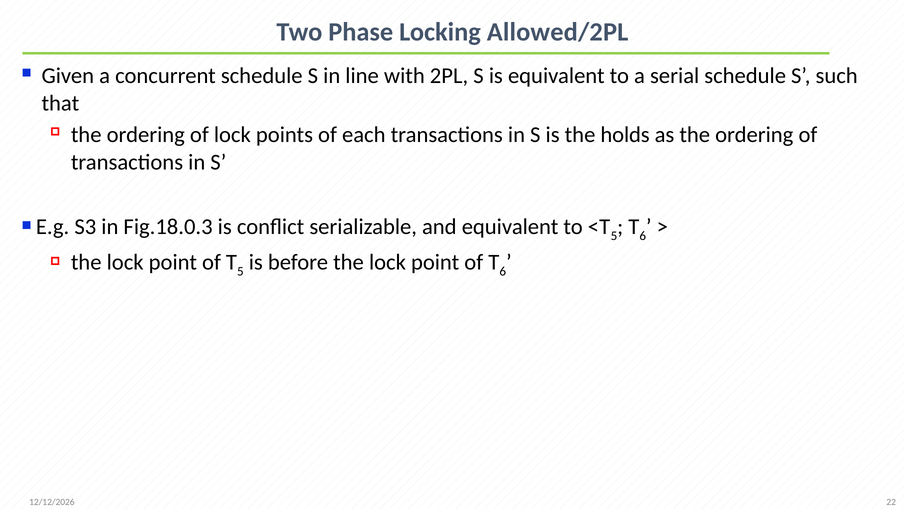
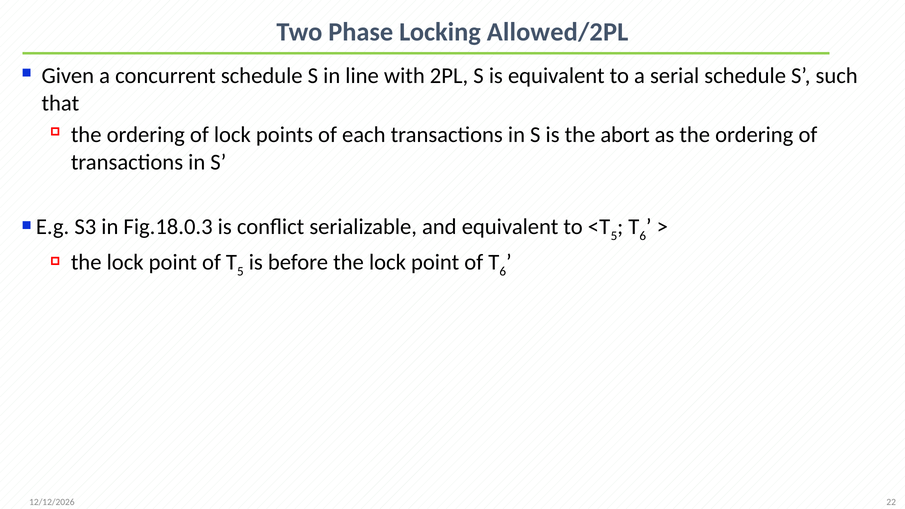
holds: holds -> abort
